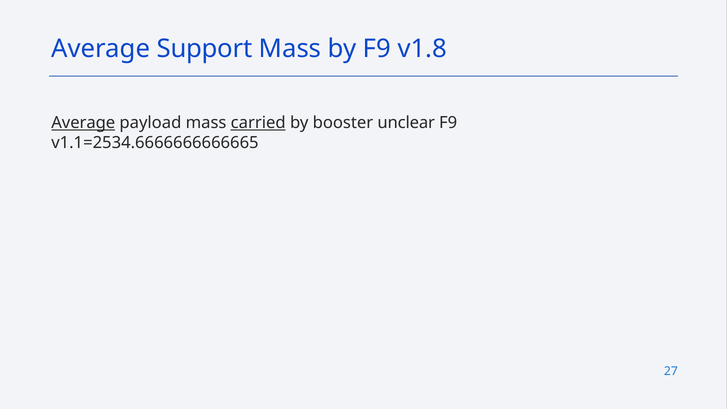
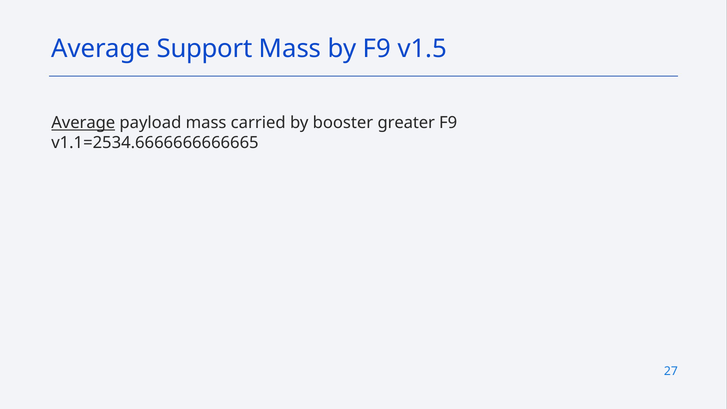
v1.8: v1.8 -> v1.5
carried underline: present -> none
unclear: unclear -> greater
